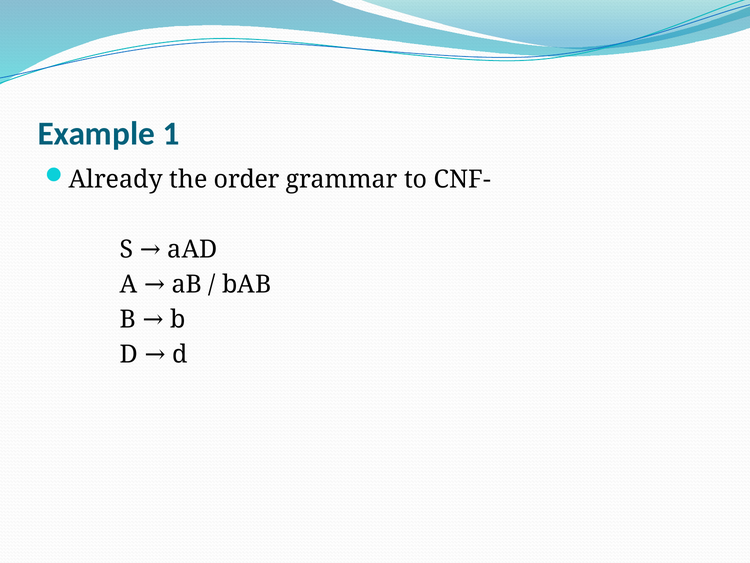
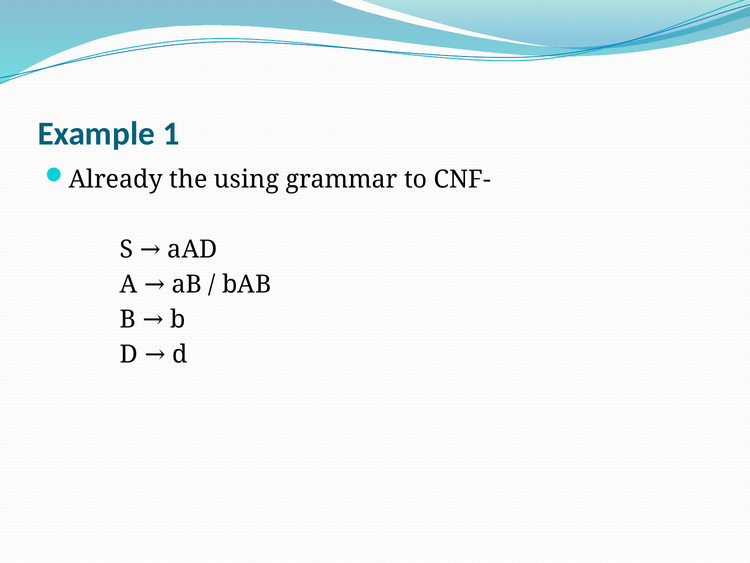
order: order -> using
